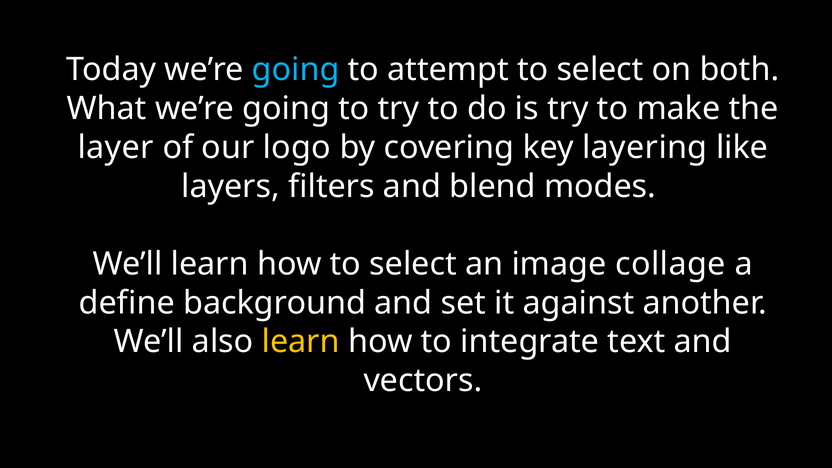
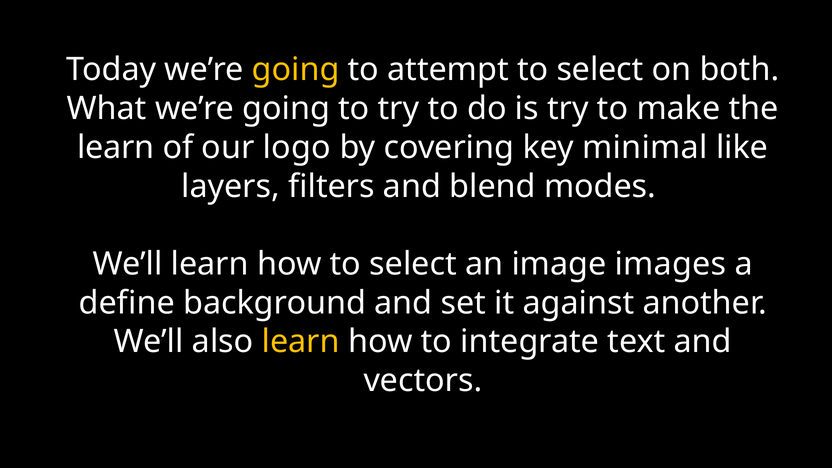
going at (296, 70) colour: light blue -> yellow
layer at (116, 147): layer -> learn
layering: layering -> minimal
collage: collage -> images
